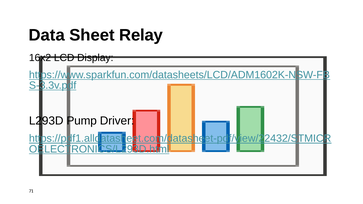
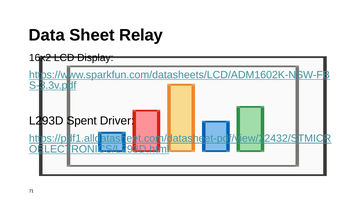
Pump: Pump -> Spent
